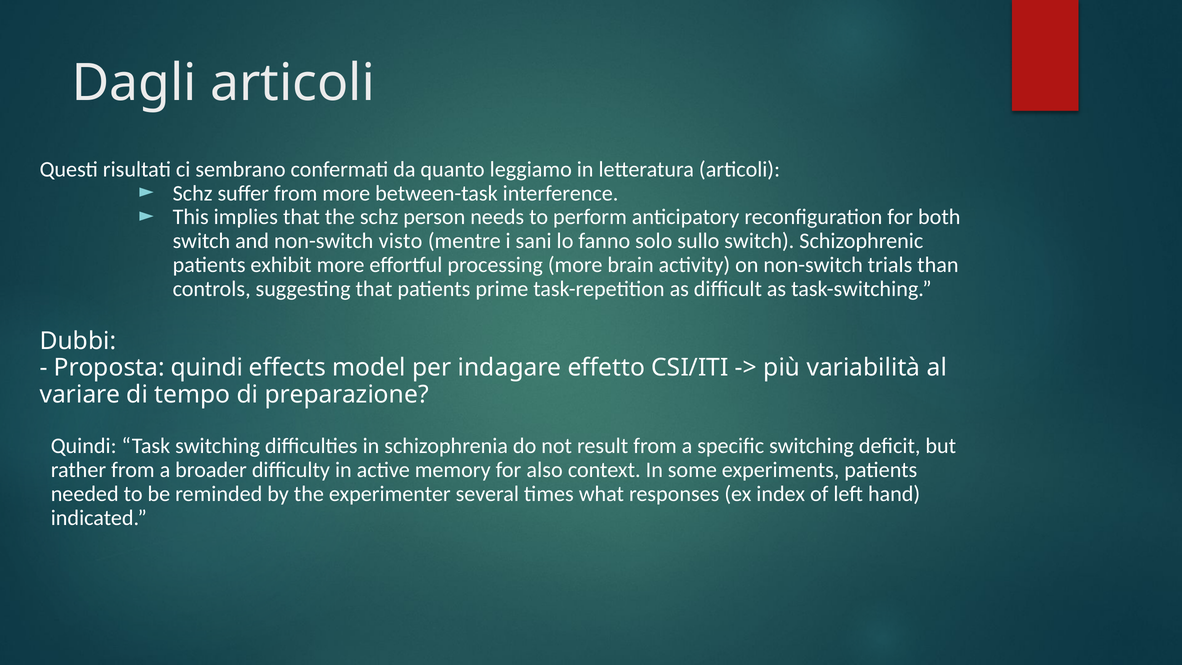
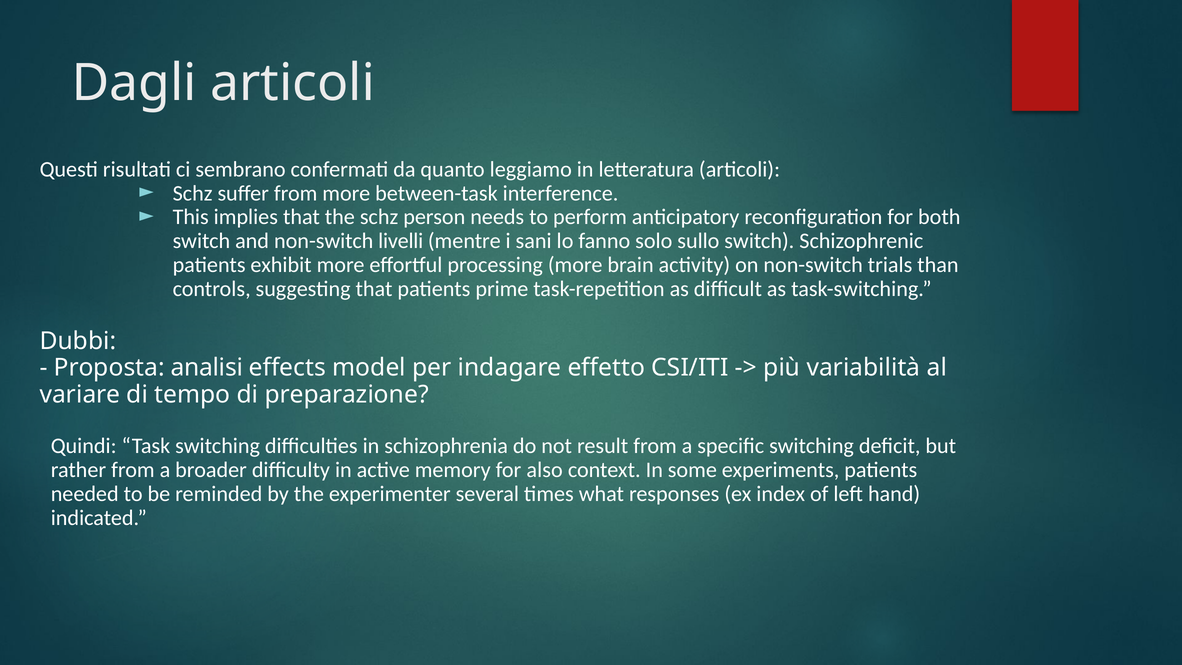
visto: visto -> livelli
Proposta quindi: quindi -> analisi
